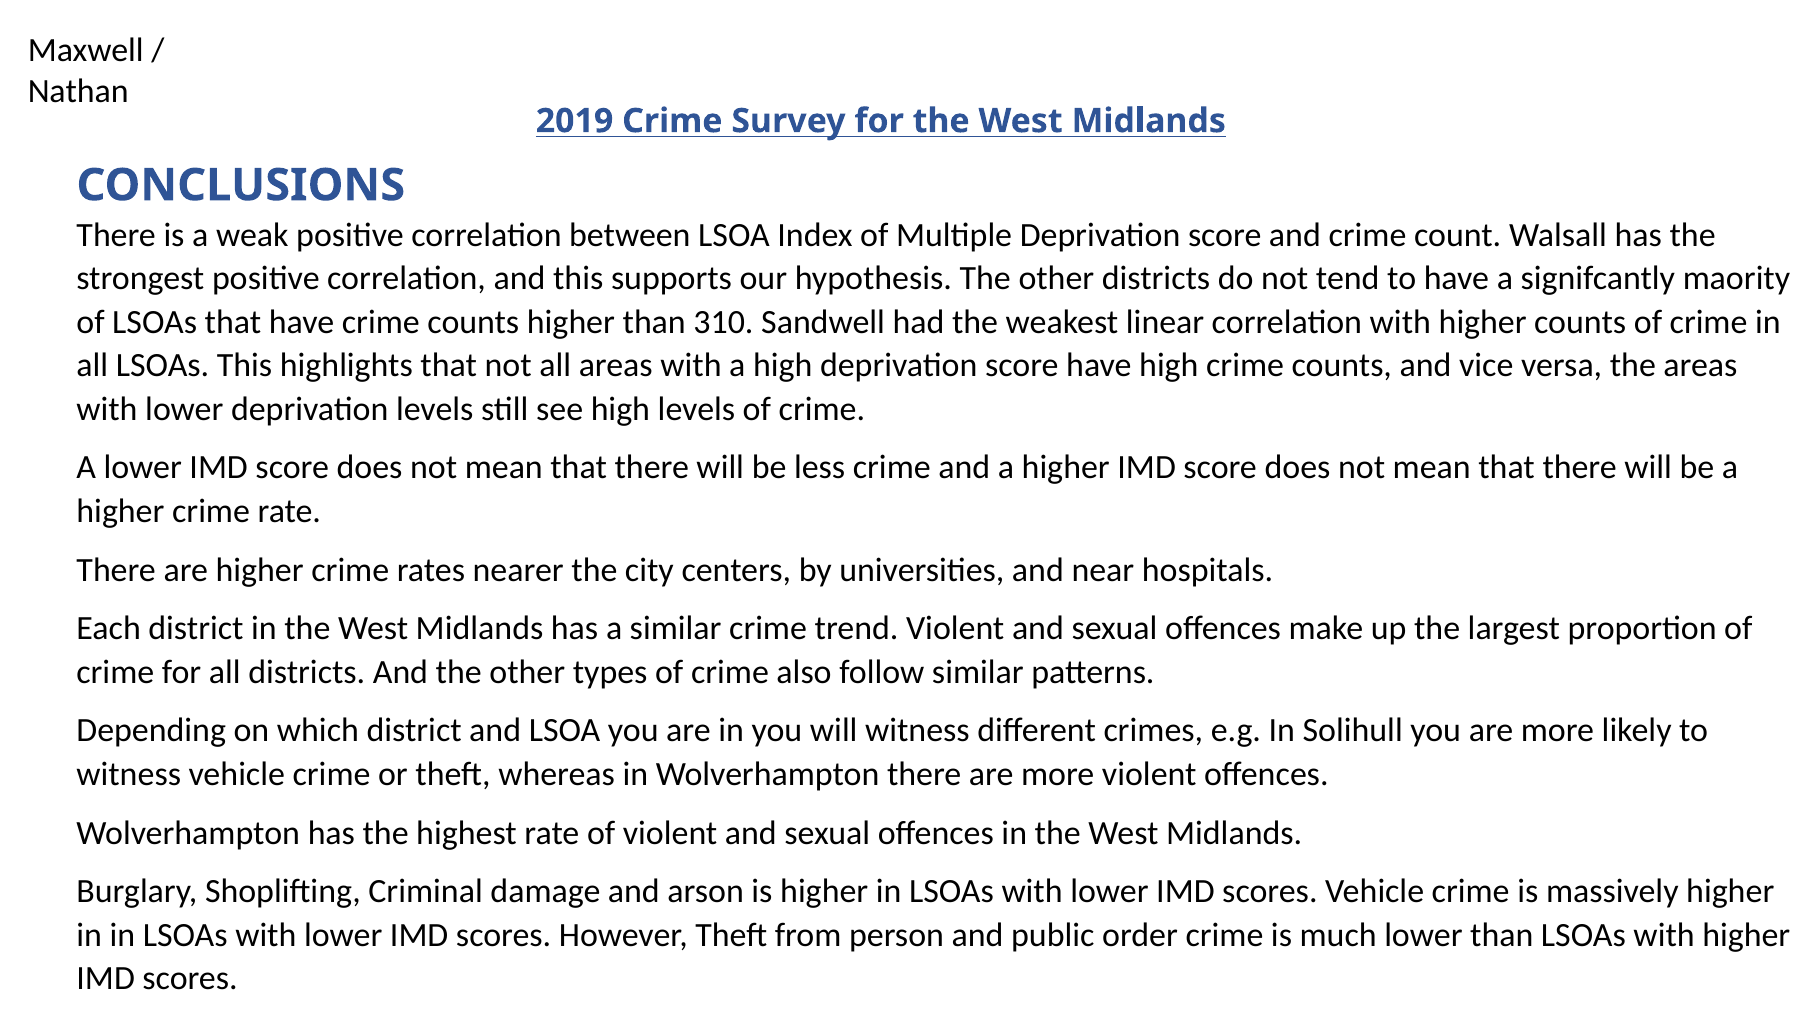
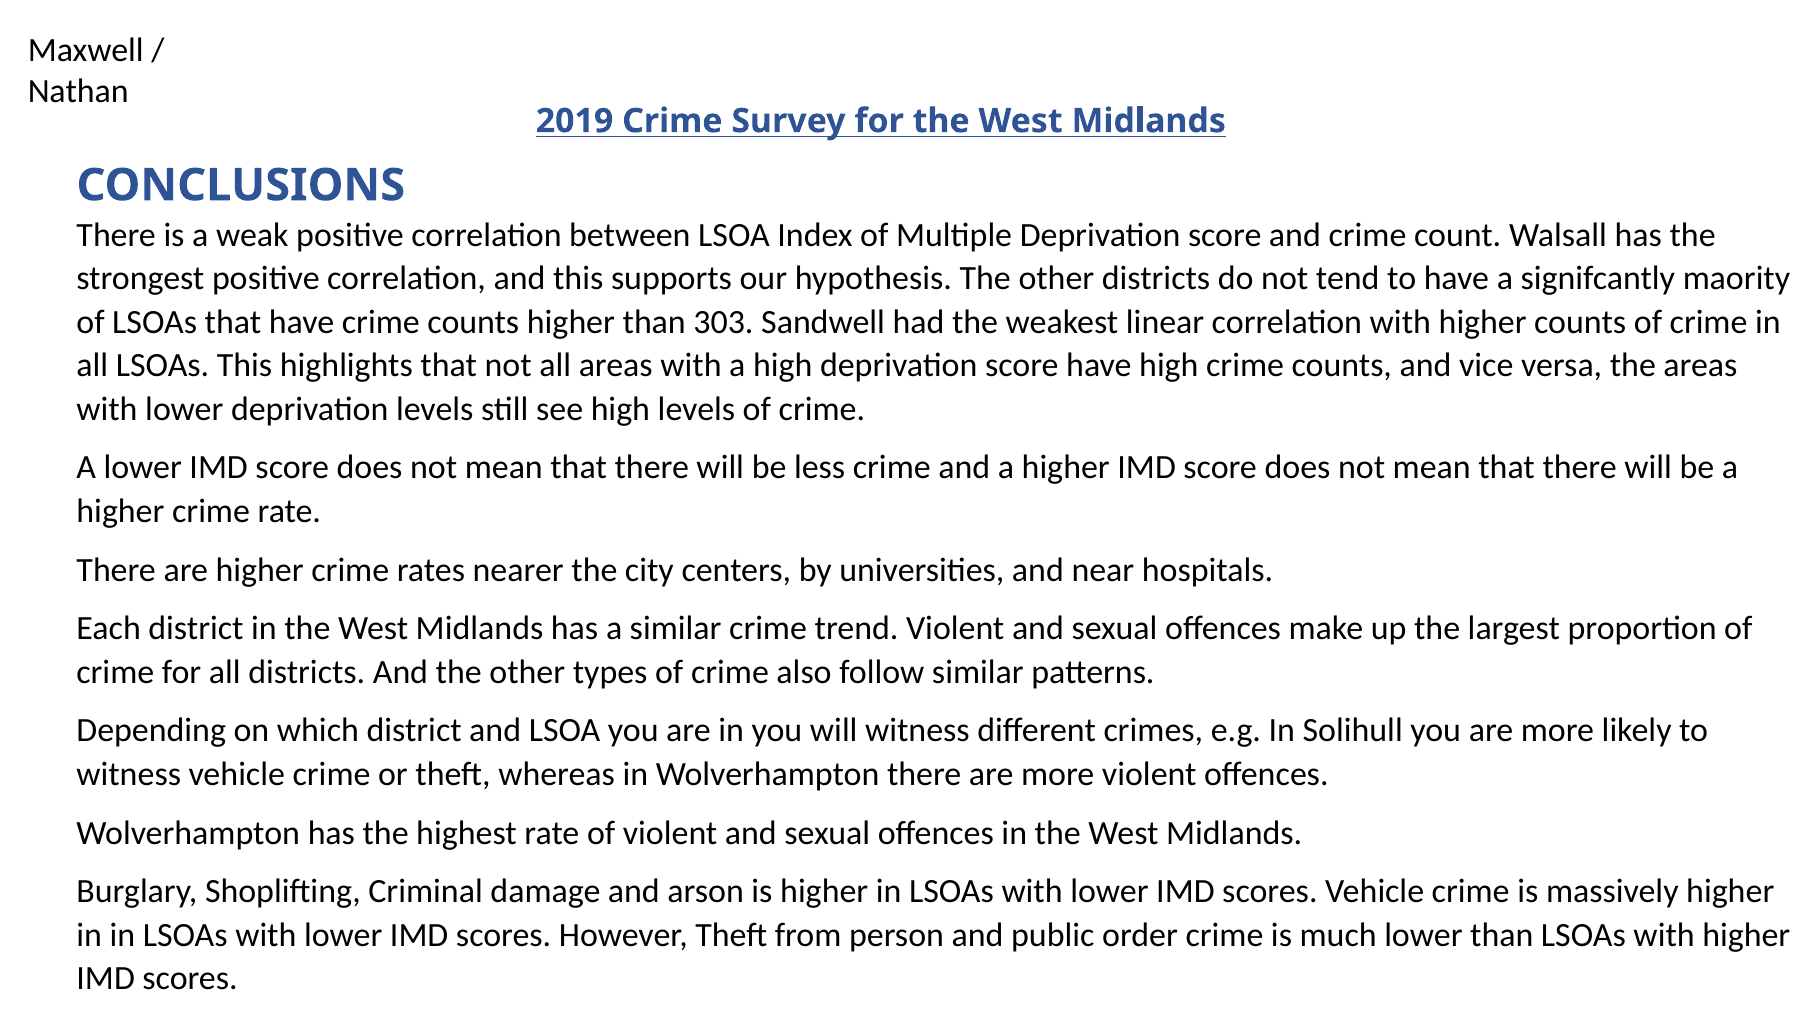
310: 310 -> 303
